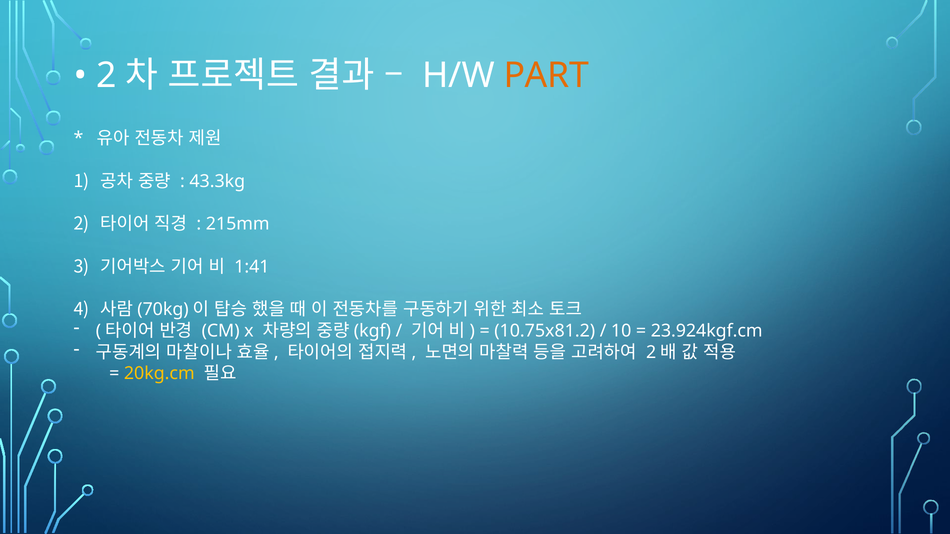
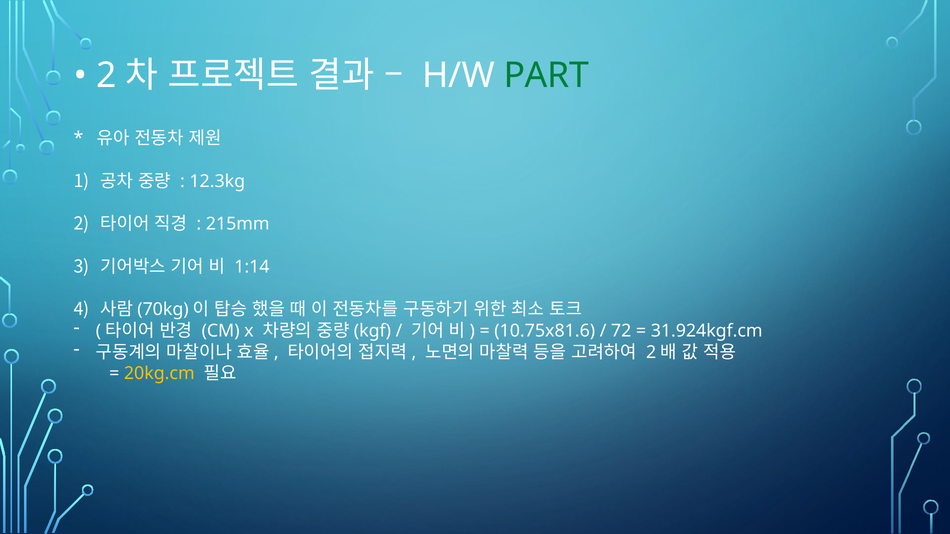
PART colour: orange -> green
43.3kg: 43.3kg -> 12.3kg
1:41: 1:41 -> 1:14
10.75x81.2: 10.75x81.2 -> 10.75x81.6
10: 10 -> 72
23.924kgf.cm: 23.924kgf.cm -> 31.924kgf.cm
